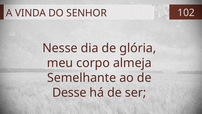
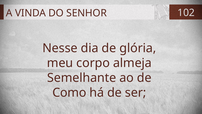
Desse: Desse -> Como
